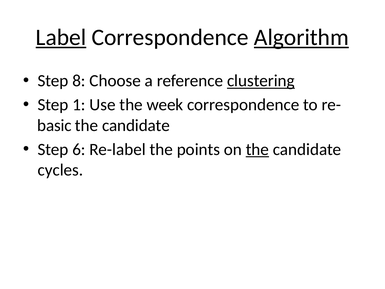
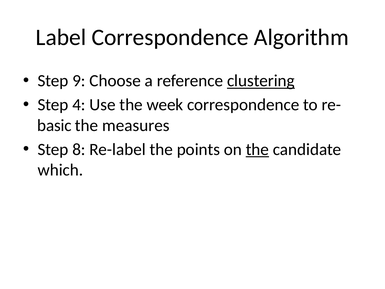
Label underline: present -> none
Algorithm underline: present -> none
8: 8 -> 9
1: 1 -> 4
candidate at (136, 125): candidate -> measures
6: 6 -> 8
cycles: cycles -> which
